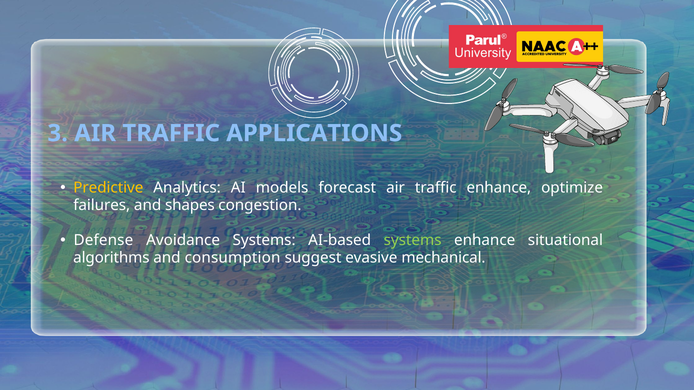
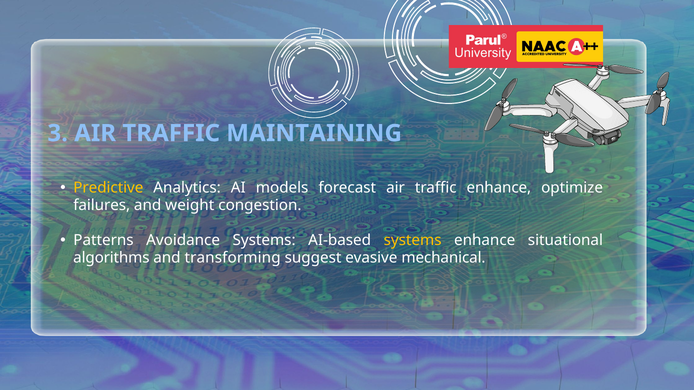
APPLICATIONS: APPLICATIONS -> MAINTAINING
shapes: shapes -> weight
Defense: Defense -> Patterns
systems at (413, 241) colour: light green -> yellow
consumption: consumption -> transforming
